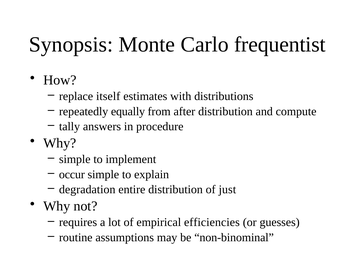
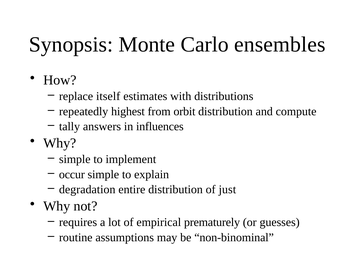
frequentist: frequentist -> ensembles
equally: equally -> highest
after: after -> orbit
procedure: procedure -> influences
efficiencies: efficiencies -> prematurely
